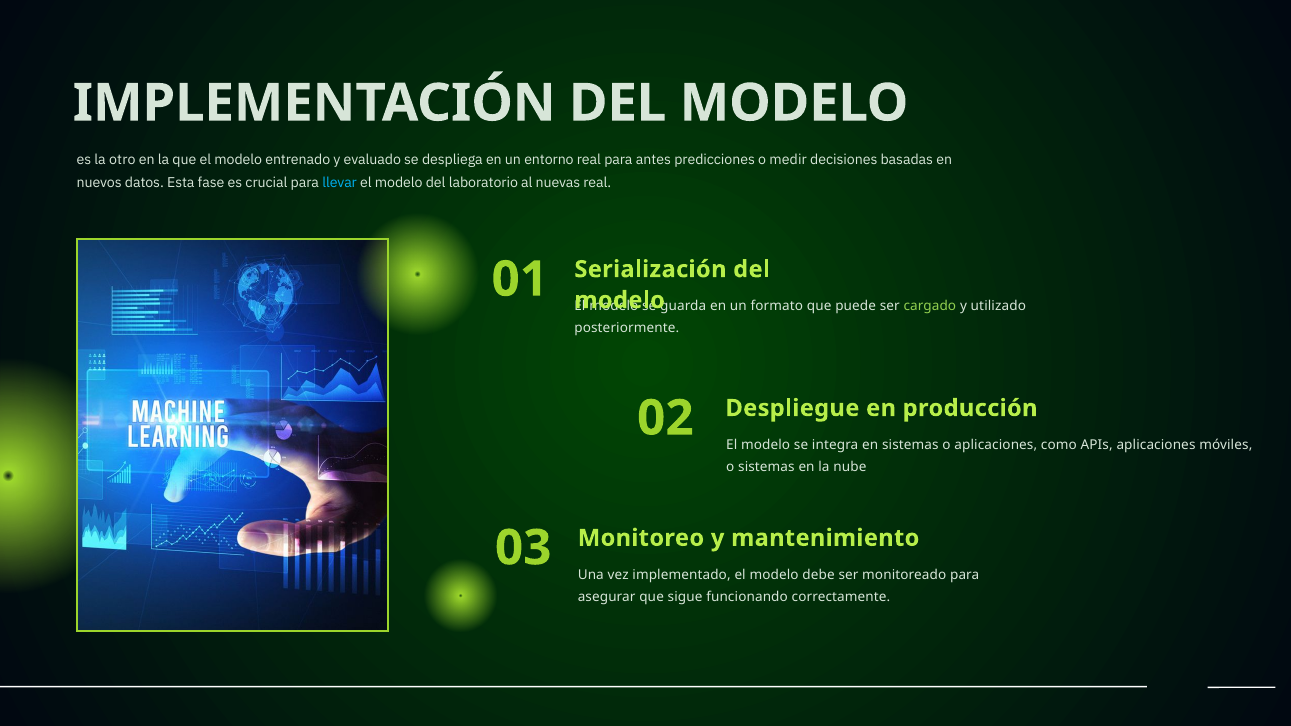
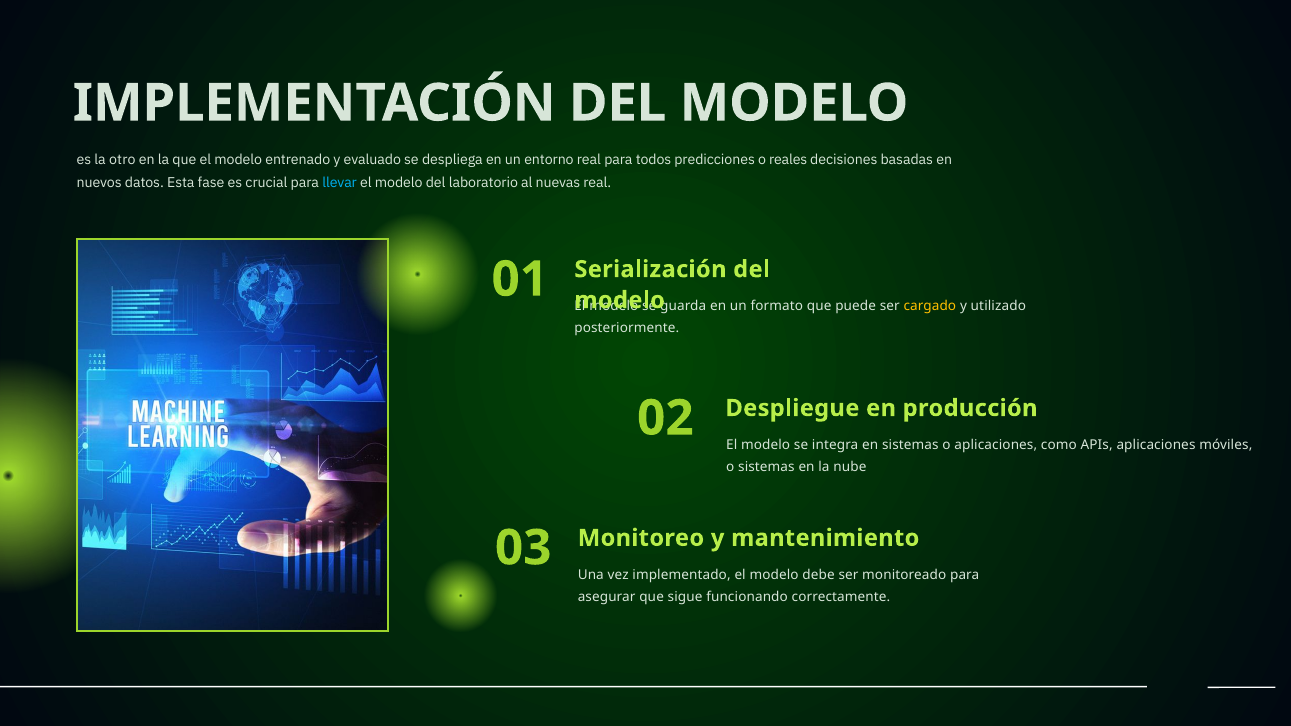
antes: antes -> todos
medir: medir -> reales
cargado colour: light green -> yellow
